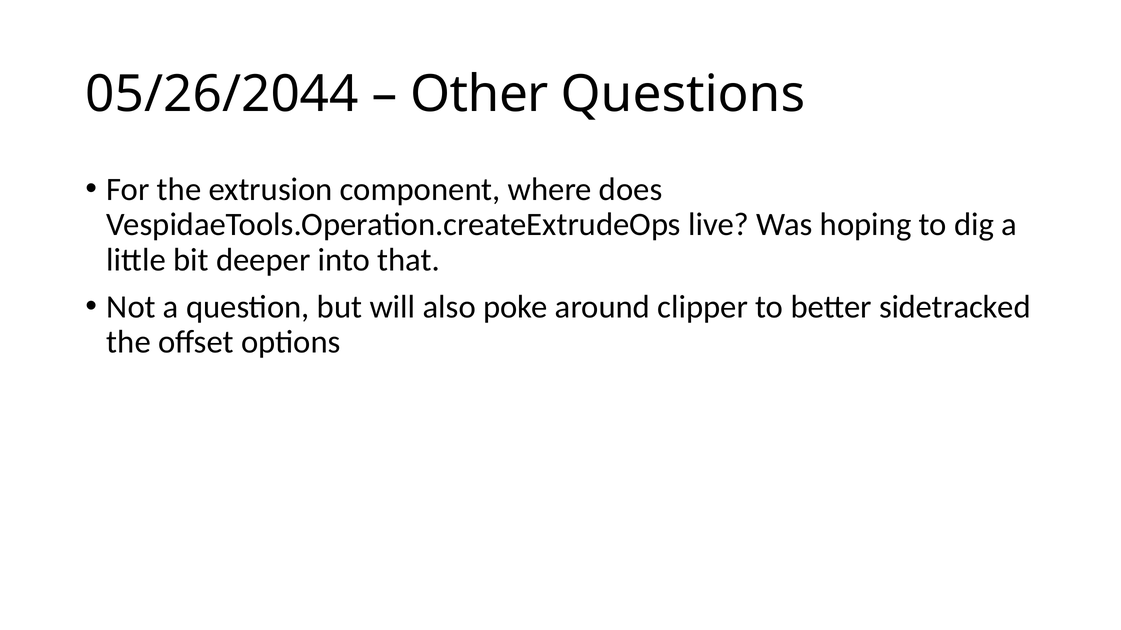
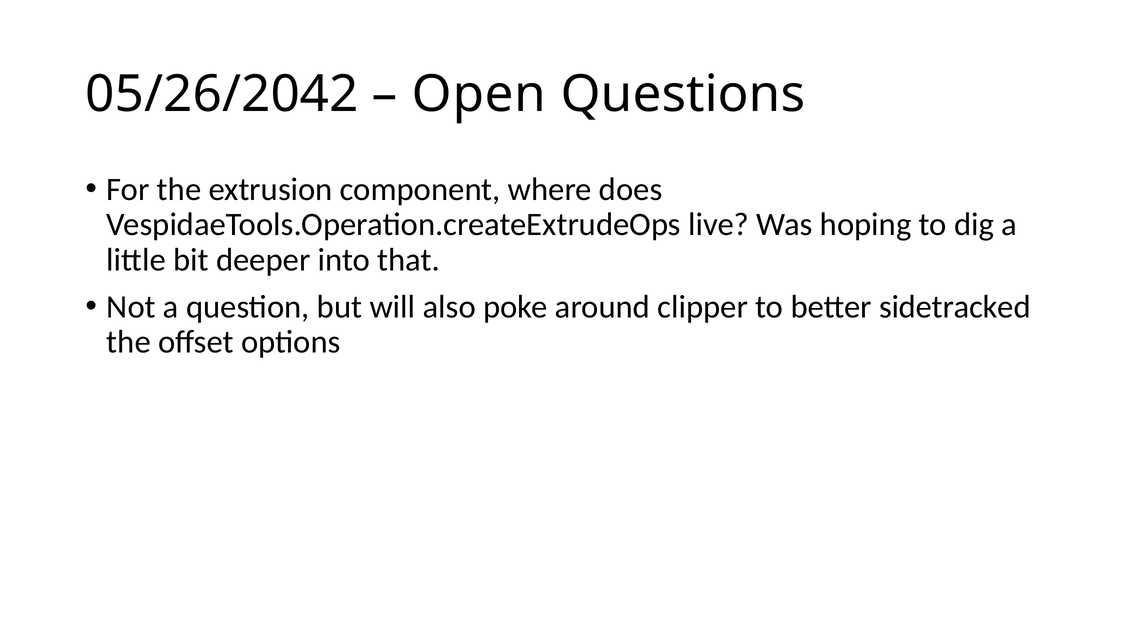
05/26/2044: 05/26/2044 -> 05/26/2042
Other: Other -> Open
